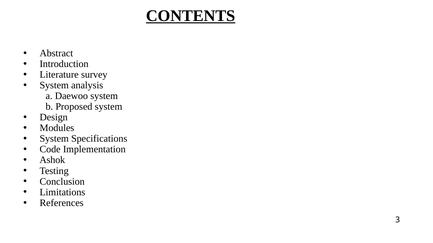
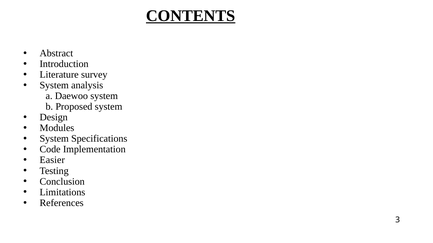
Ashok: Ashok -> Easier
